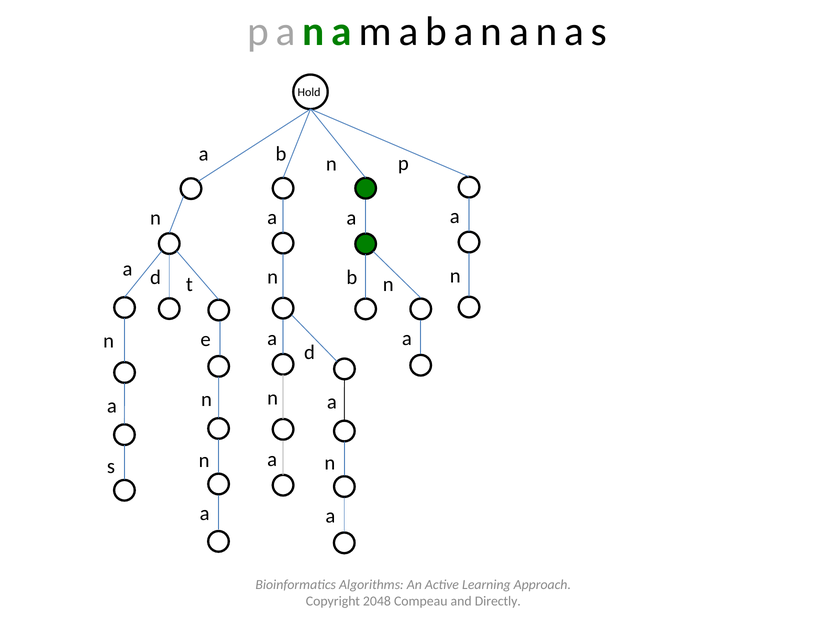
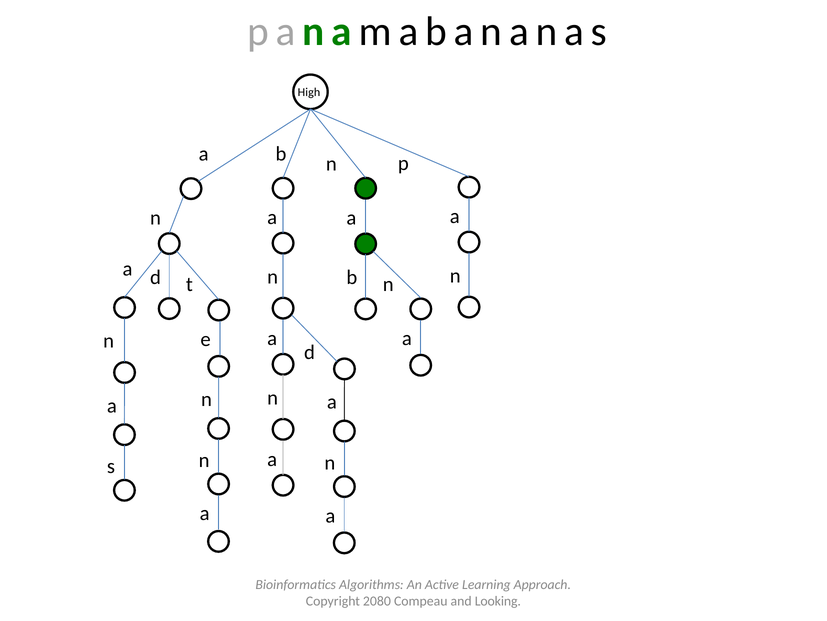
Hold: Hold -> High
2048: 2048 -> 2080
Directly: Directly -> Looking
